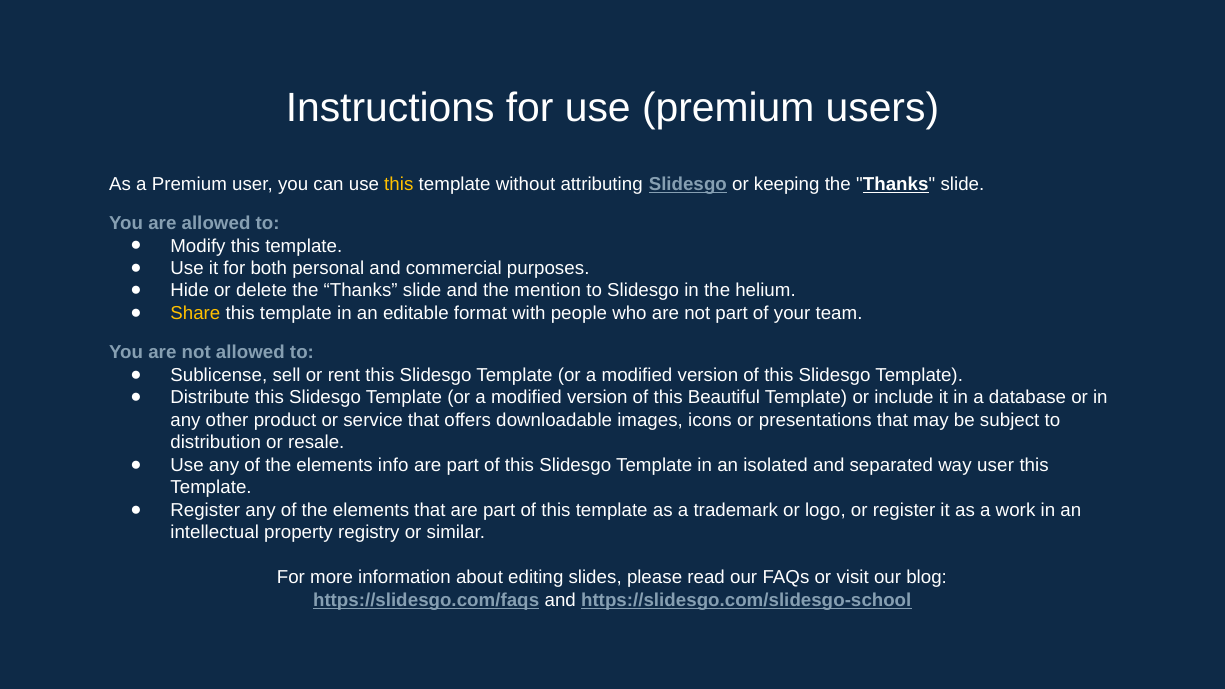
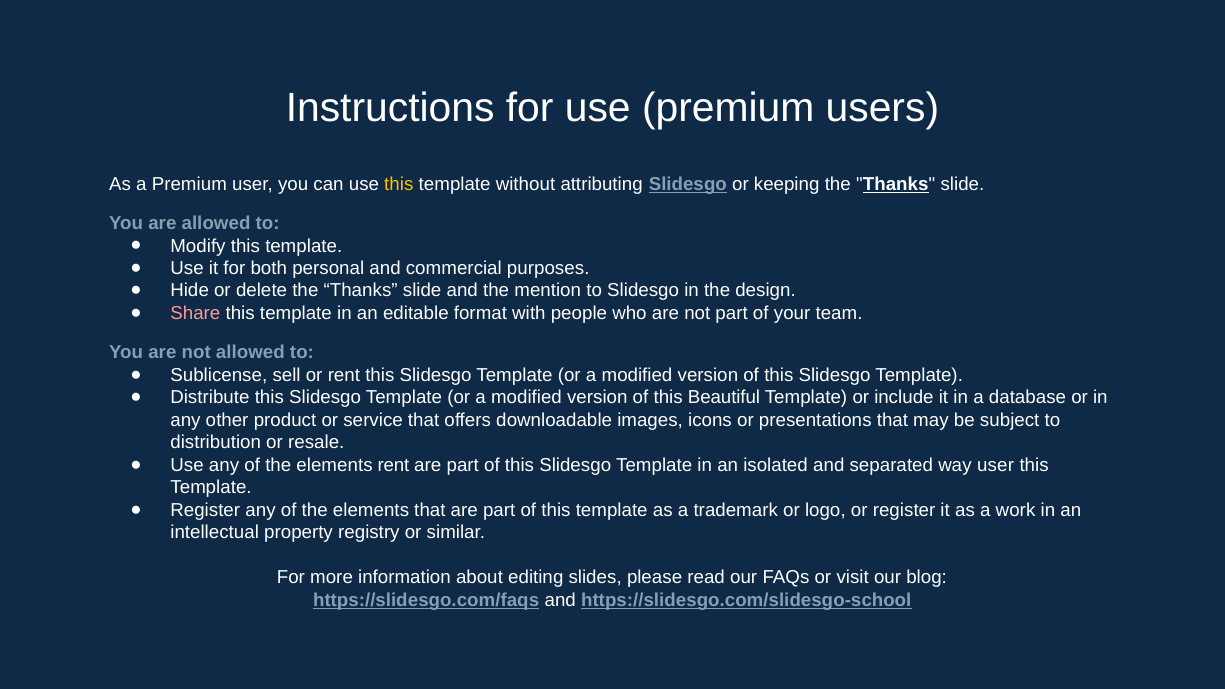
helium: helium -> design
Share colour: yellow -> pink
elements info: info -> rent
